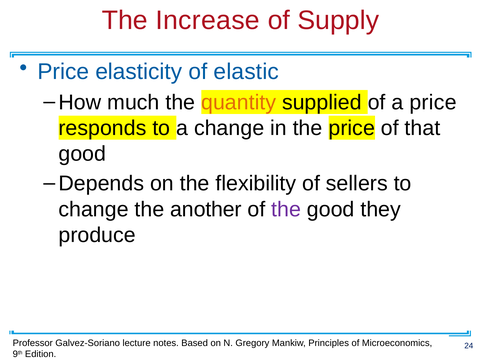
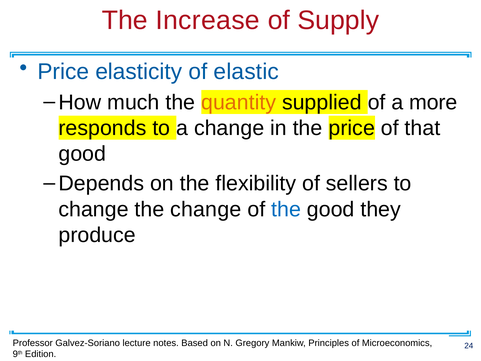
a price: price -> more
the another: another -> change
the at (286, 209) colour: purple -> blue
